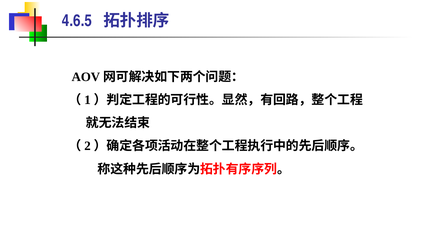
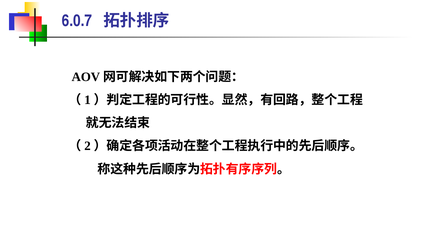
4.6.5: 4.6.5 -> 6.0.7
